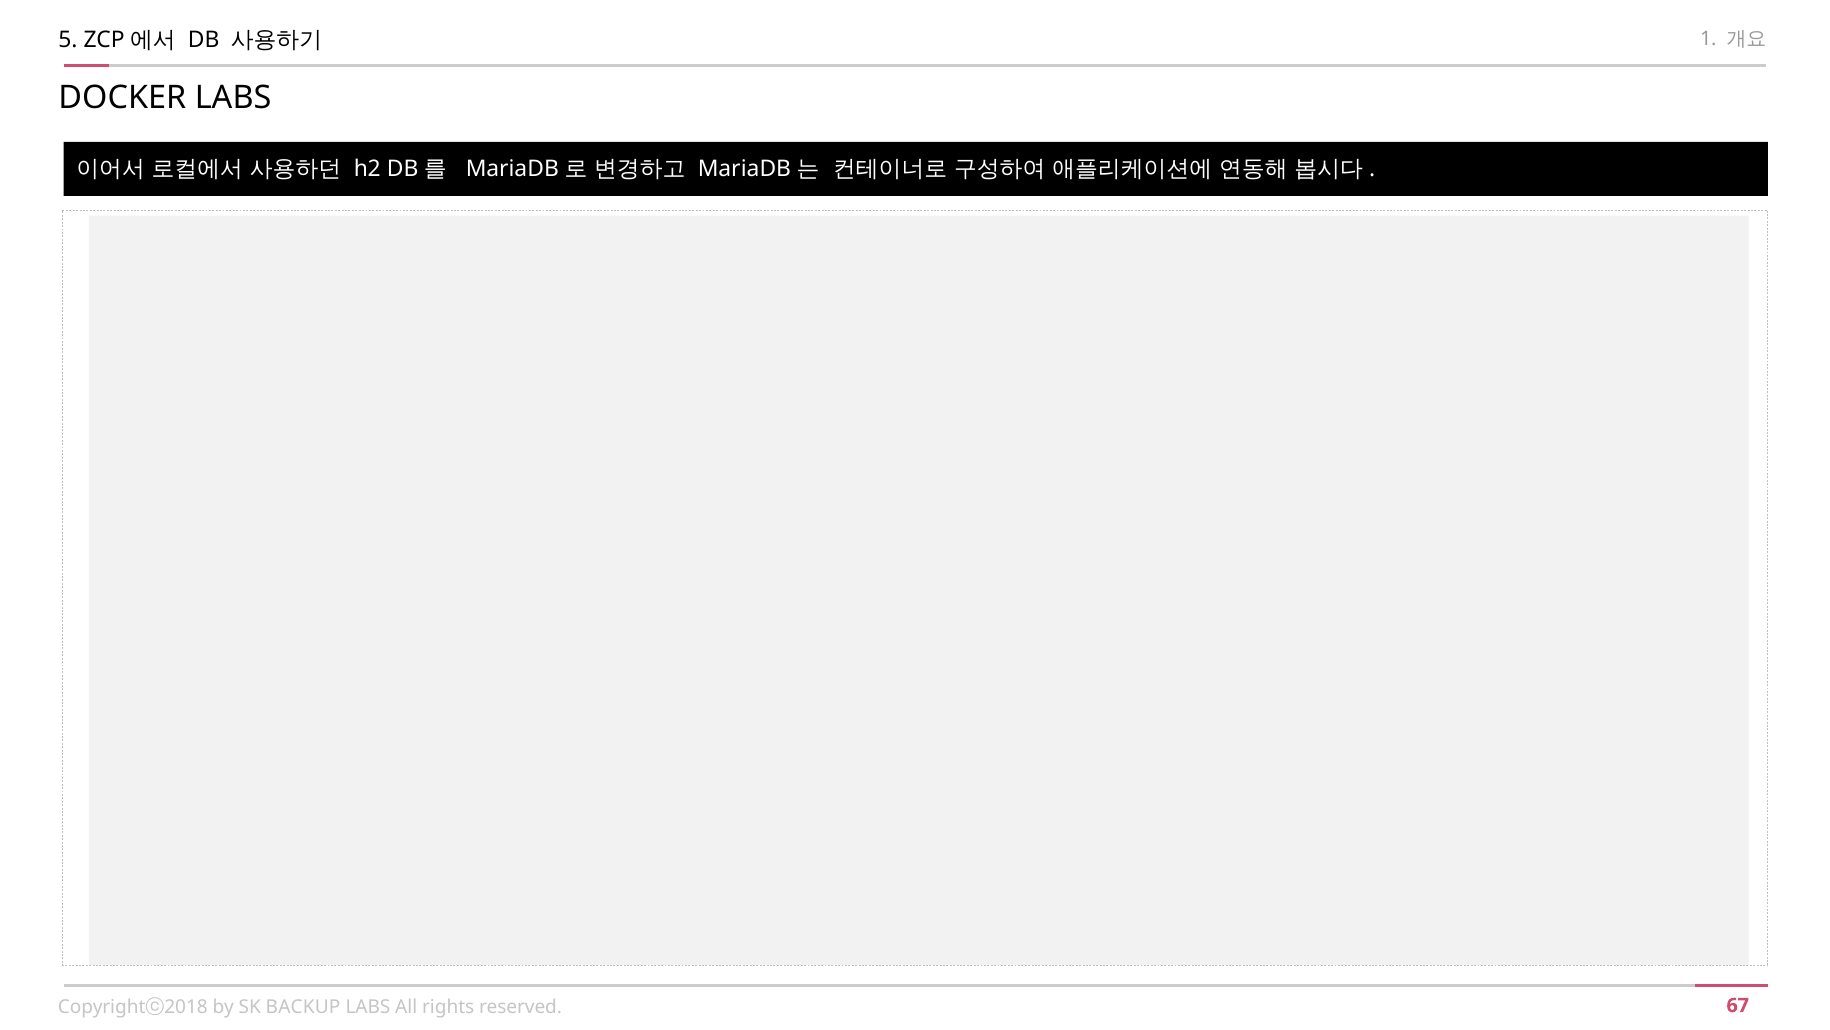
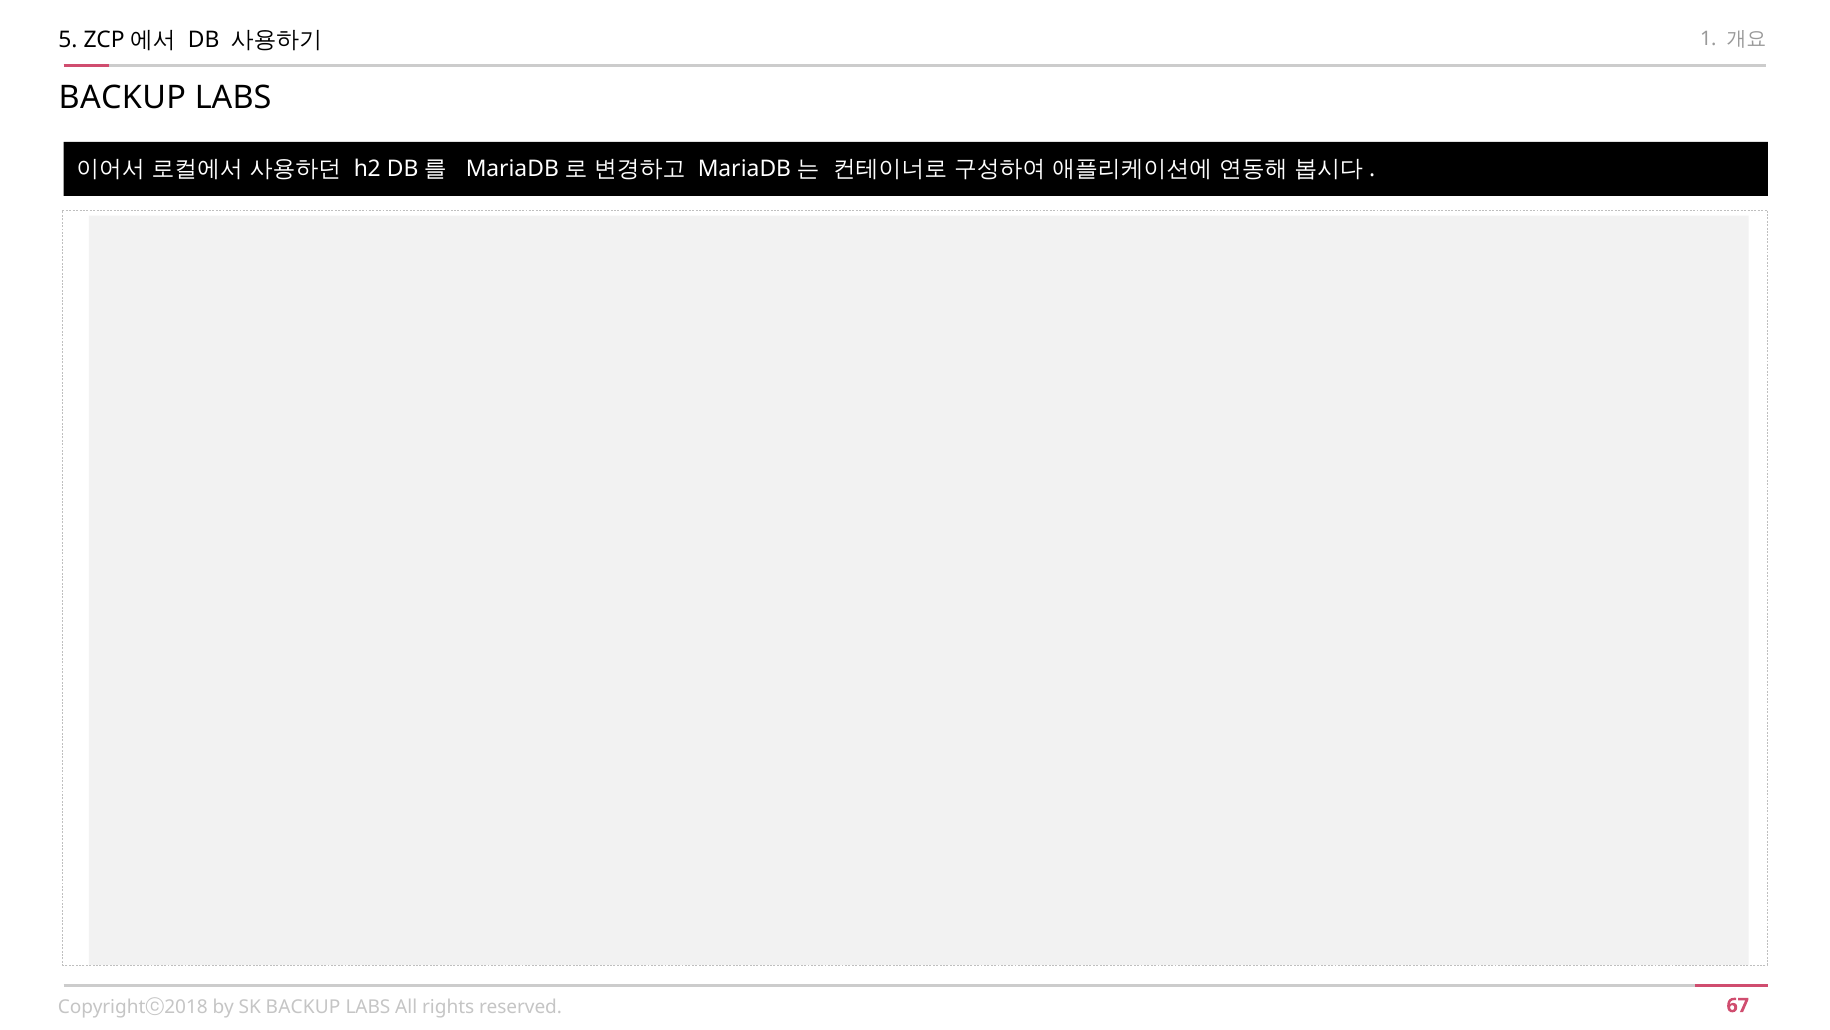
DOCKER at (122, 97): DOCKER -> BACKUP
